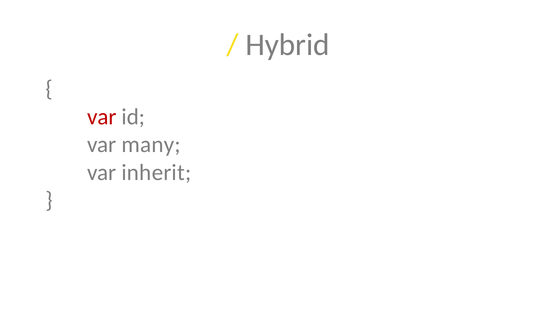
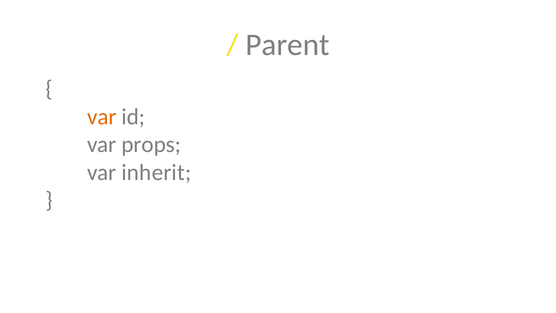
Hybrid: Hybrid -> Parent
var at (102, 117) colour: red -> orange
many: many -> props
